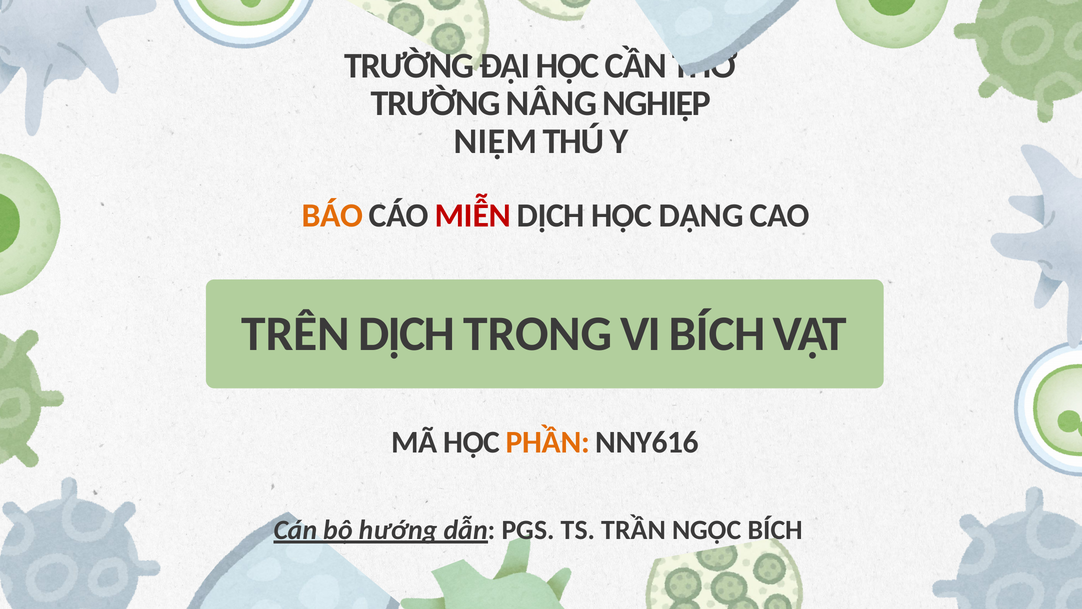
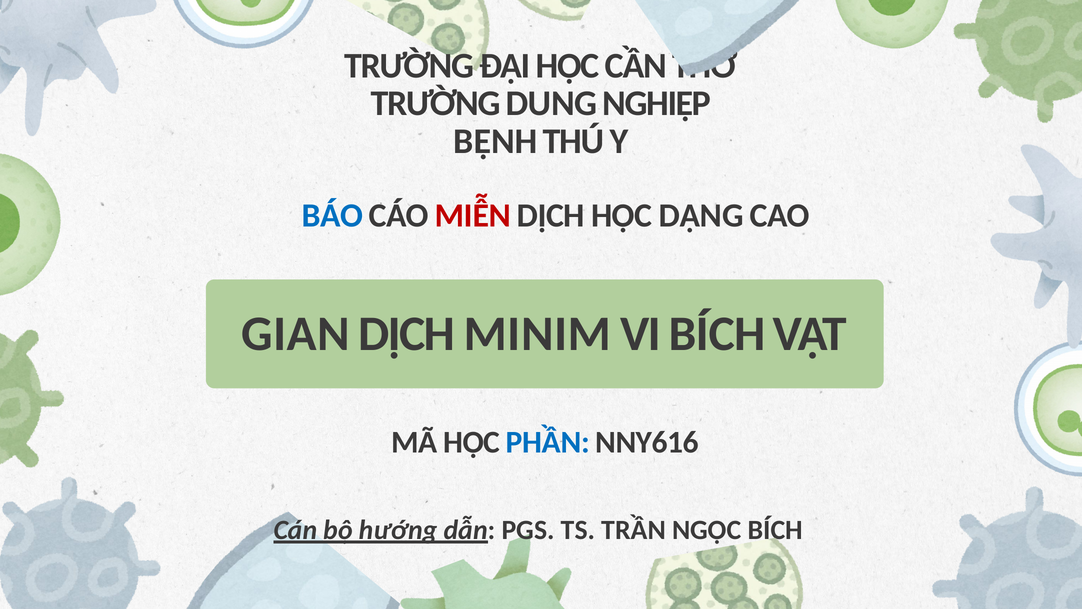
NÂNG: NÂNG -> DUNG
NIỆM: NIỆM -> BỆNH
BÁO colour: orange -> blue
TRÊN: TRÊN -> GIAN
TRONG: TRONG -> MINIM
PHẦN colour: orange -> blue
